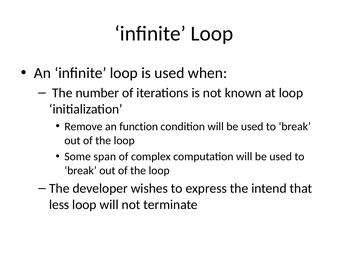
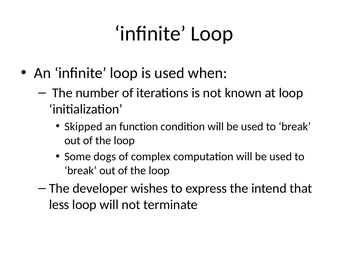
Remove: Remove -> Skipped
span: span -> dogs
